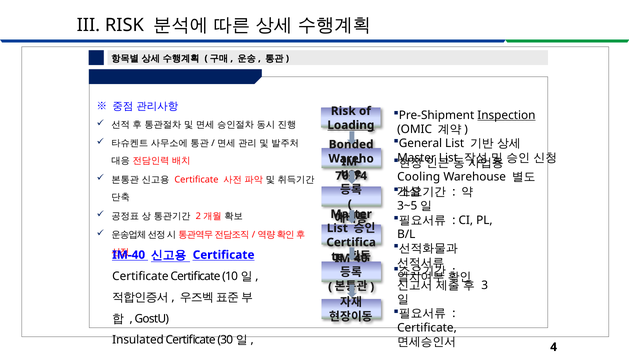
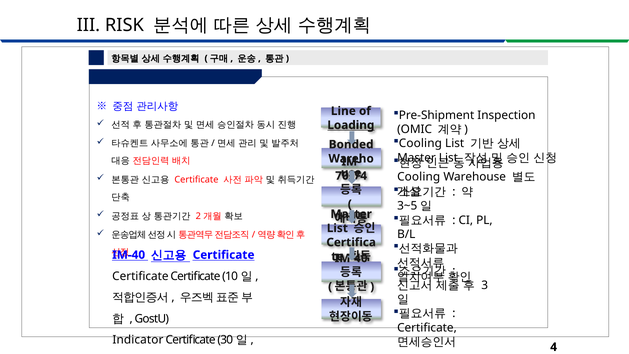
Inspection underline: present -> none
Risk at (343, 111): Risk -> Line
General at (420, 143): General -> Cooling
Insulated: Insulated -> Indicator
